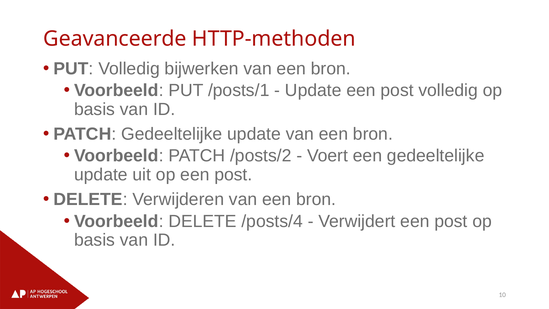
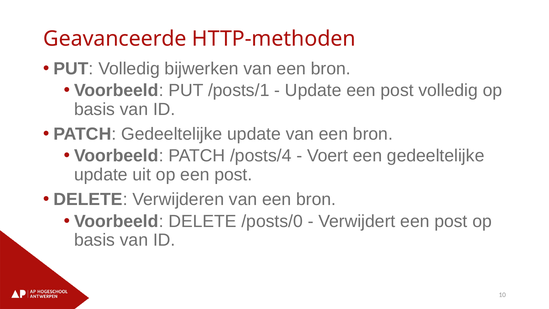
/posts/2: /posts/2 -> /posts/4
/posts/4: /posts/4 -> /posts/0
